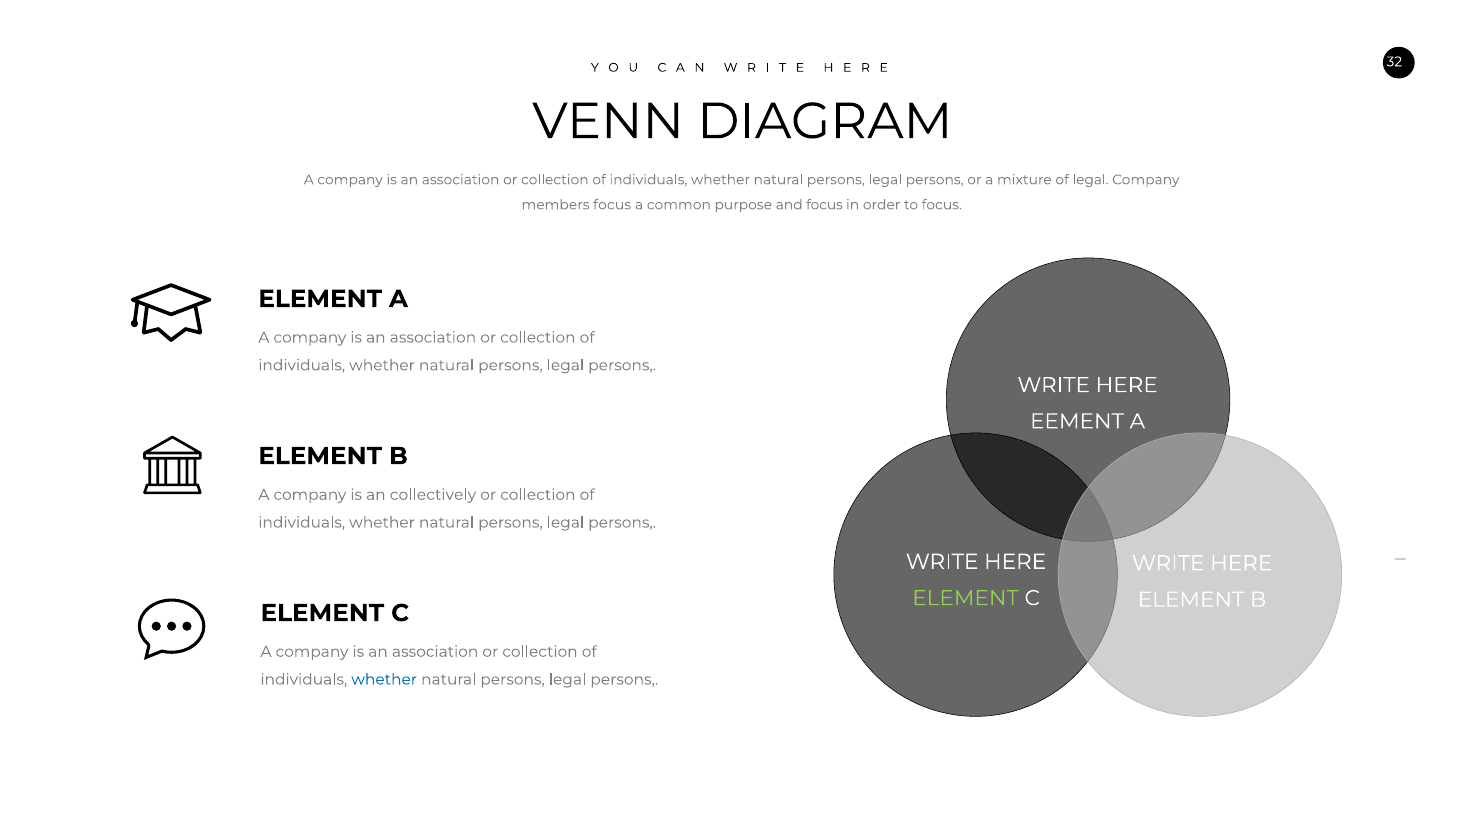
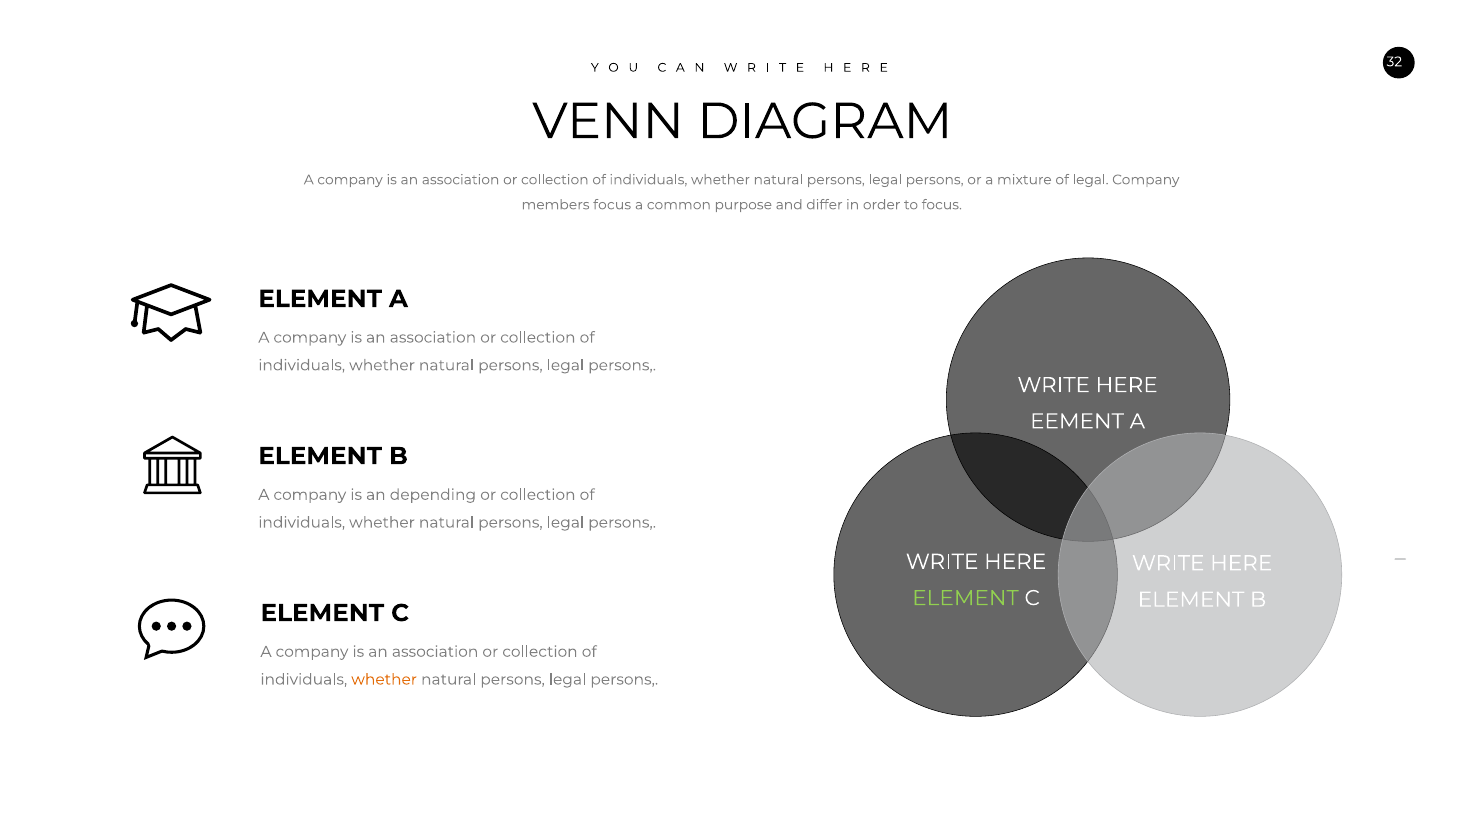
and focus: focus -> differ
collectively: collectively -> depending
whether at (384, 680) colour: blue -> orange
